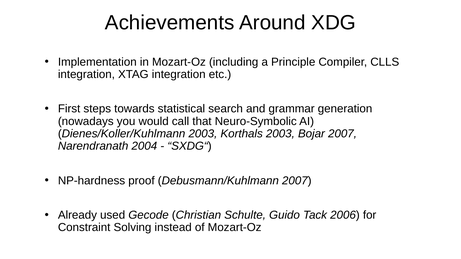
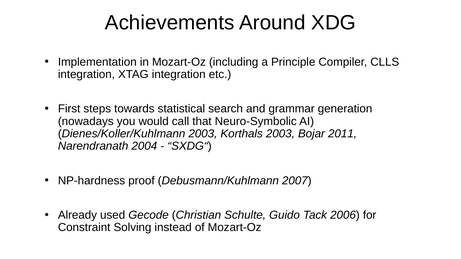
Bojar 2007: 2007 -> 2011
